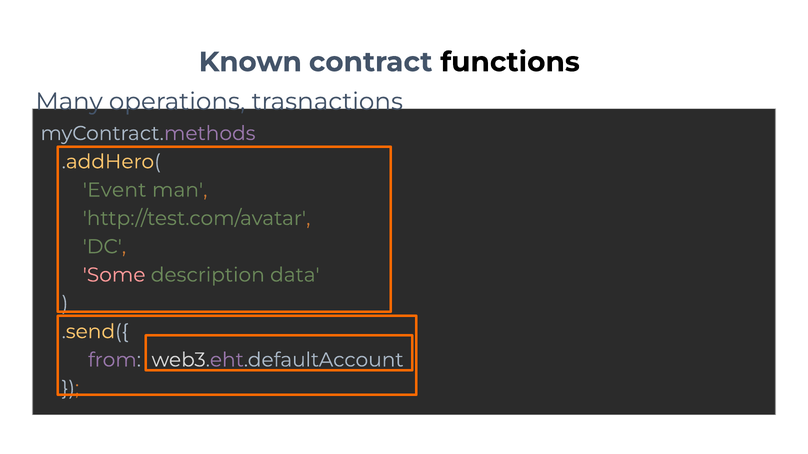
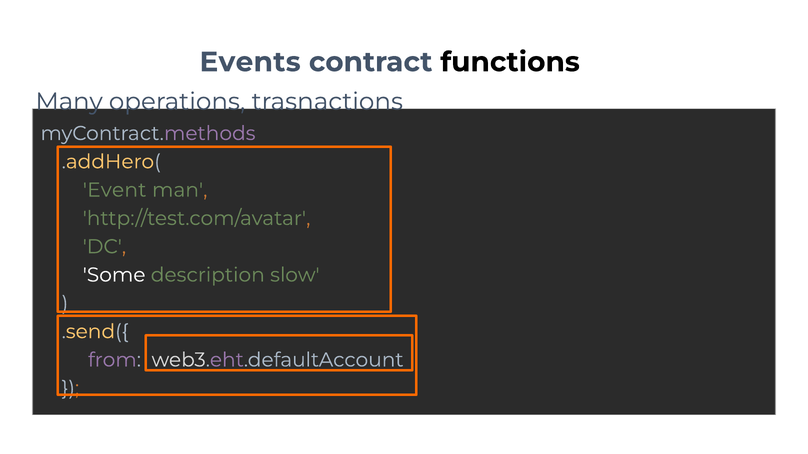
Known: Known -> Events
Some colour: pink -> white
data: data -> slow
